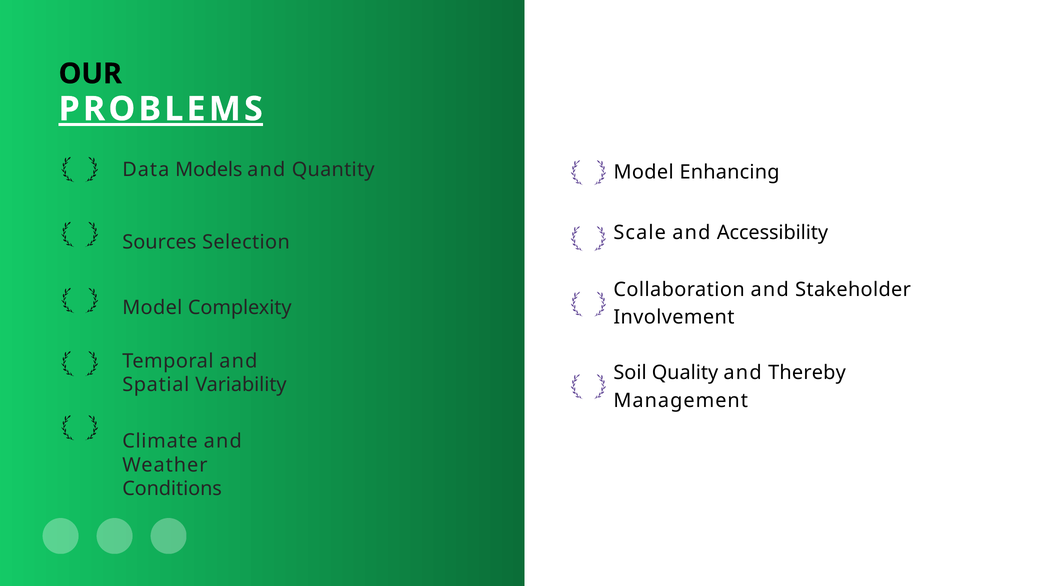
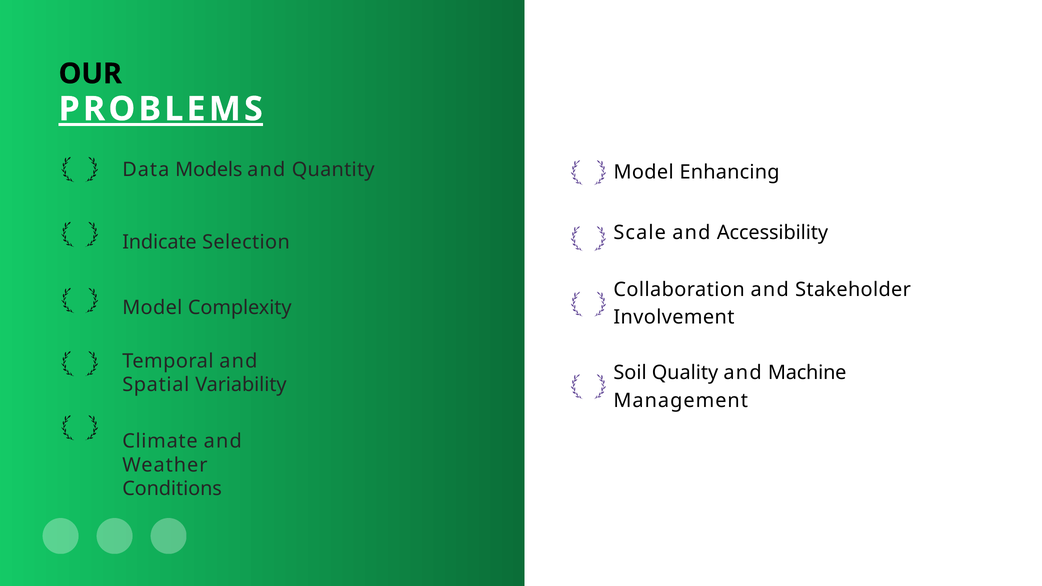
Sources: Sources -> Indicate
Thereby: Thereby -> Machine
